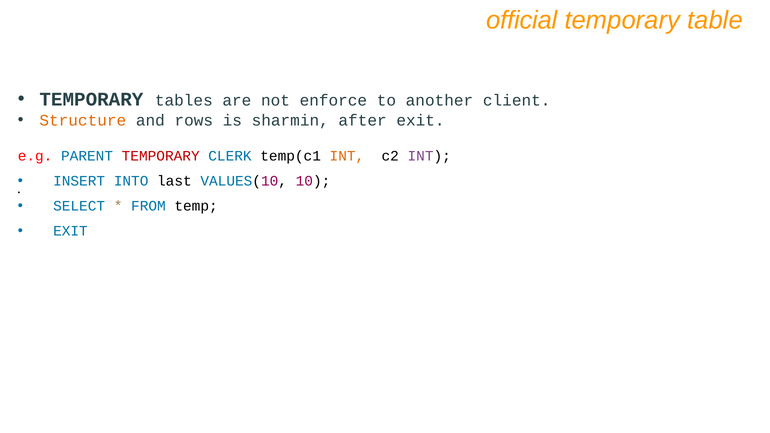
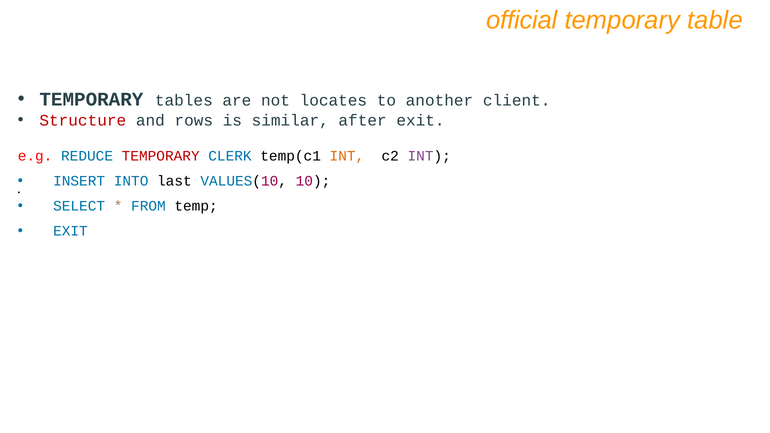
enforce: enforce -> locates
Structure colour: orange -> red
sharmin: sharmin -> similar
PARENT: PARENT -> REDUCE
